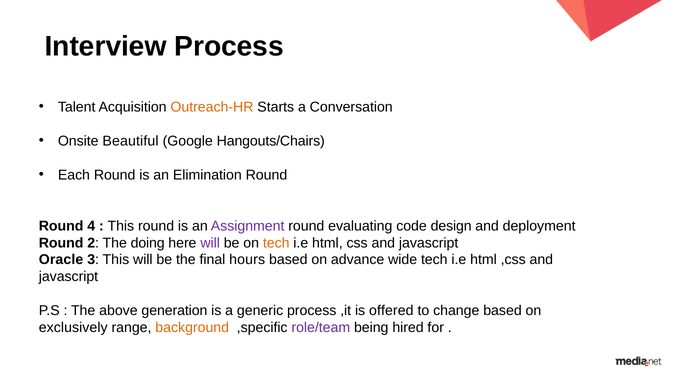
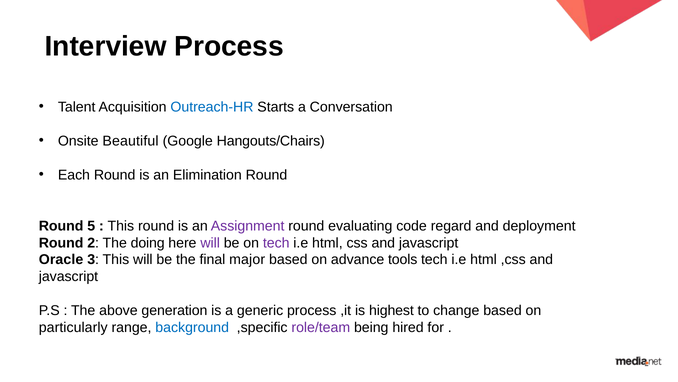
Outreach-HR colour: orange -> blue
4: 4 -> 5
design: design -> regard
tech at (276, 242) colour: orange -> purple
hours: hours -> major
wide: wide -> tools
offered: offered -> highest
exclusively: exclusively -> particularly
background colour: orange -> blue
